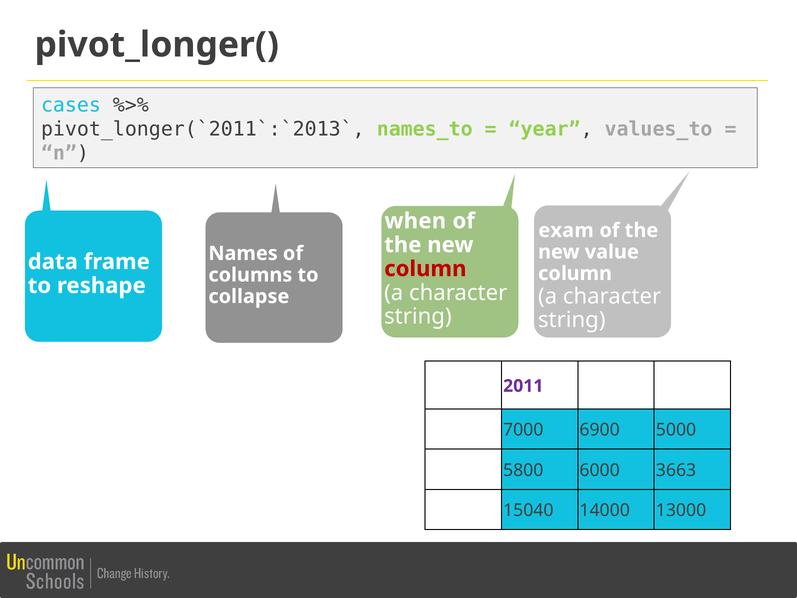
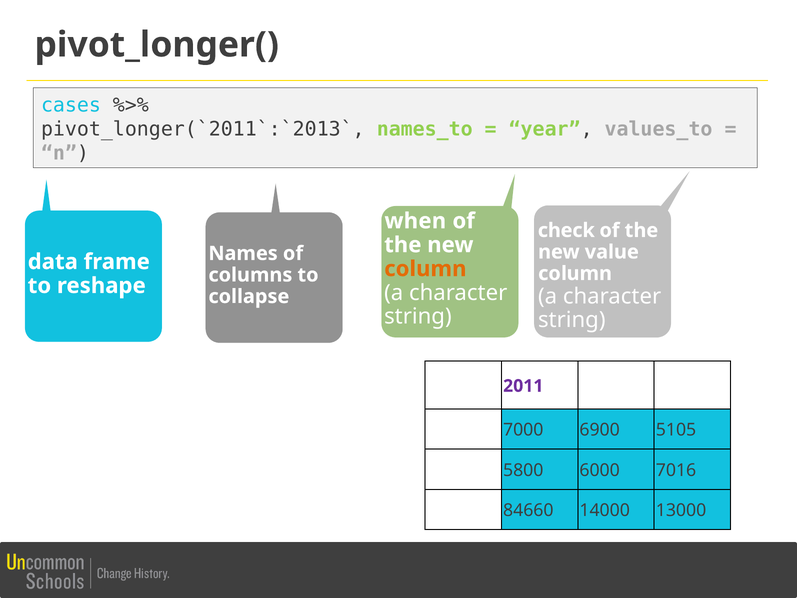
exam: exam -> check
column at (425, 269) colour: red -> orange
5000: 5000 -> 5105
3663: 3663 -> 7016
15040: 15040 -> 84660
